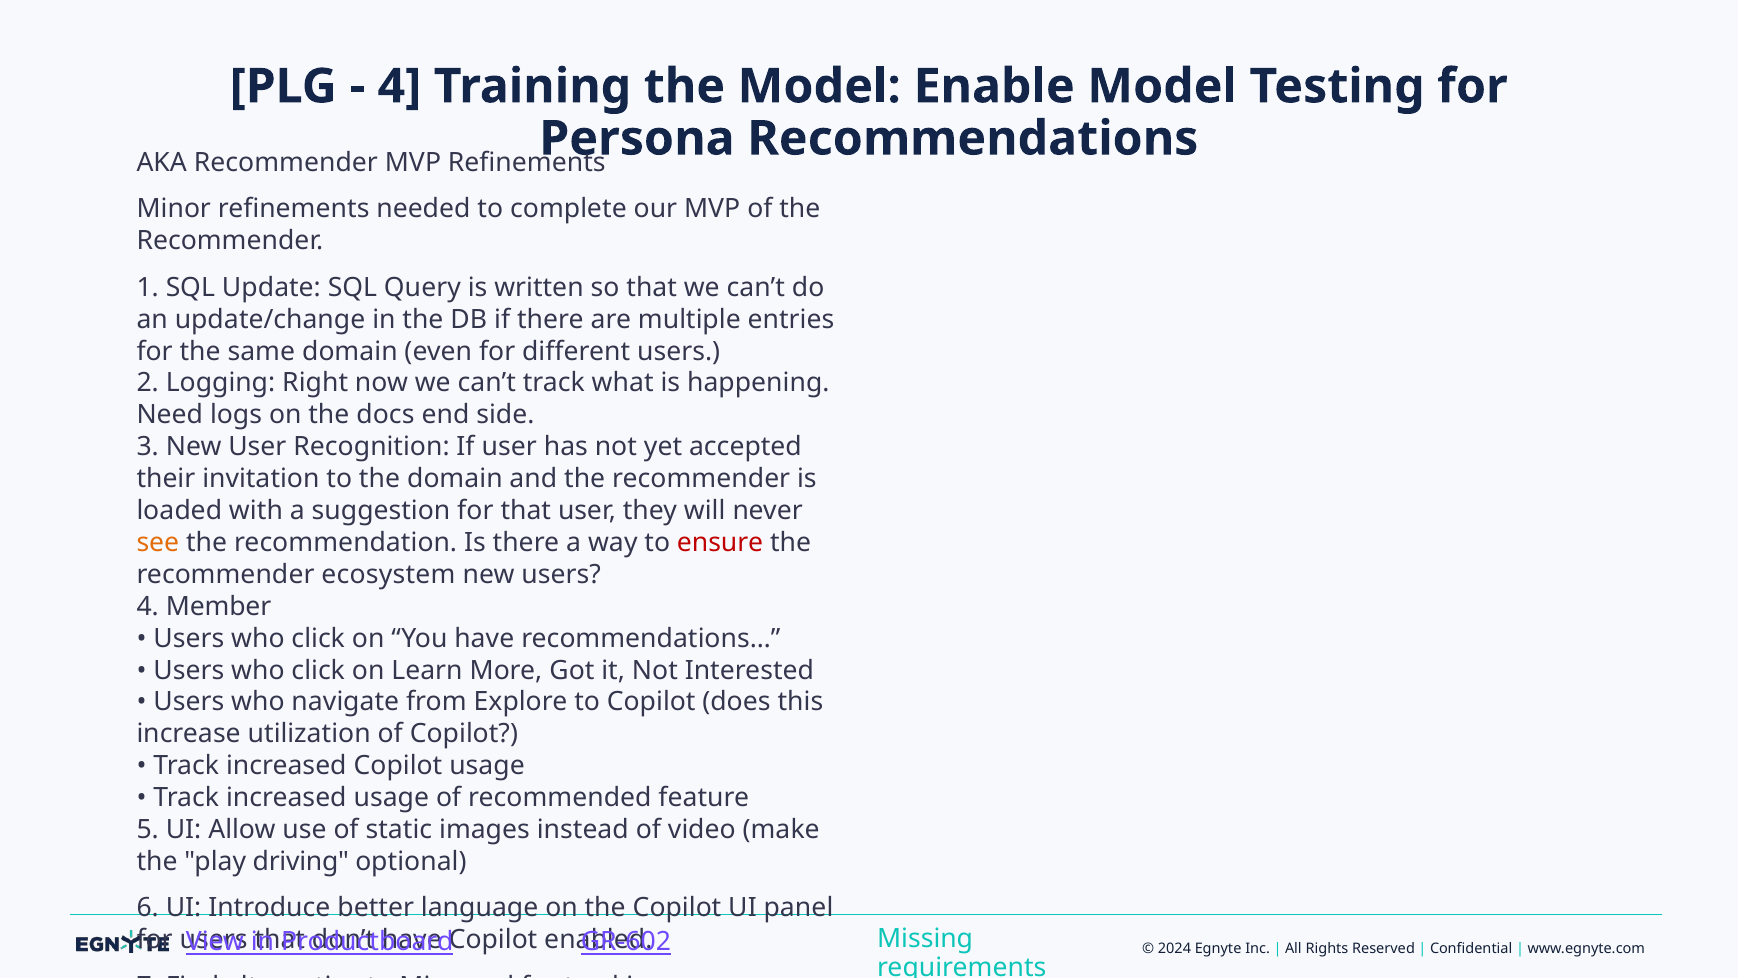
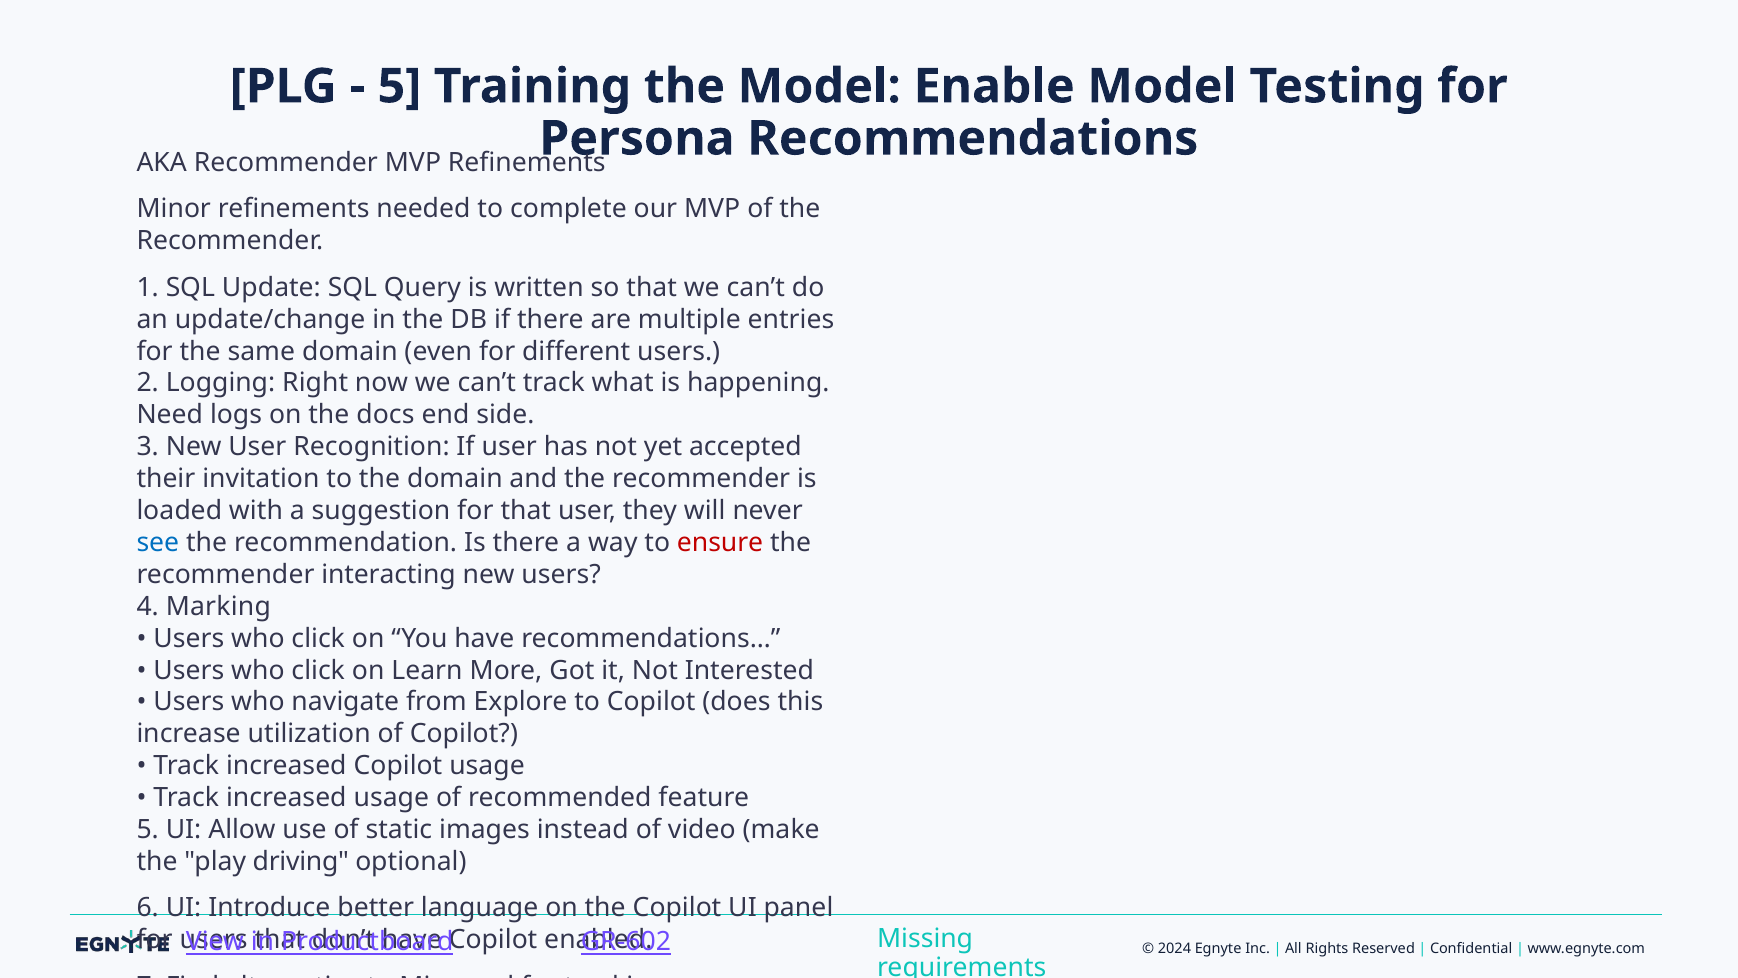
4 at (399, 86): 4 -> 5
see at (158, 542) colour: orange -> blue
ecosystem: ecosystem -> interacting
Member: Member -> Marking
